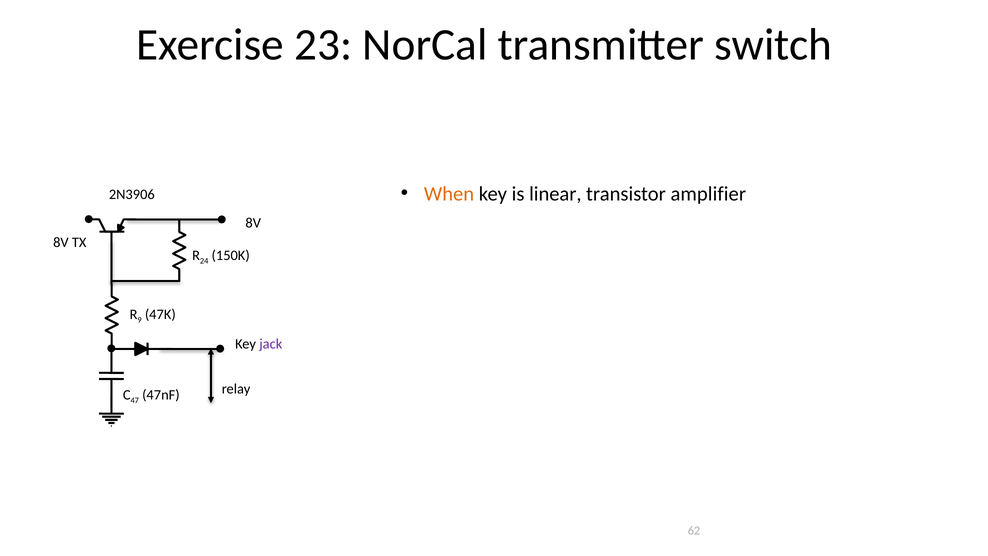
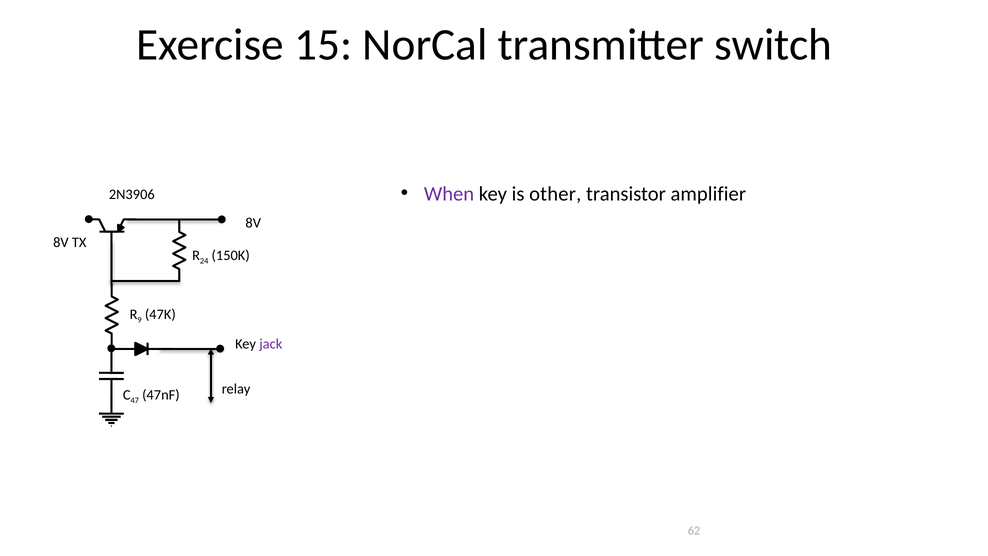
23: 23 -> 15
When colour: orange -> purple
linear: linear -> other
